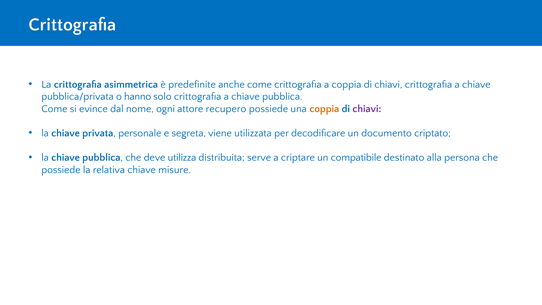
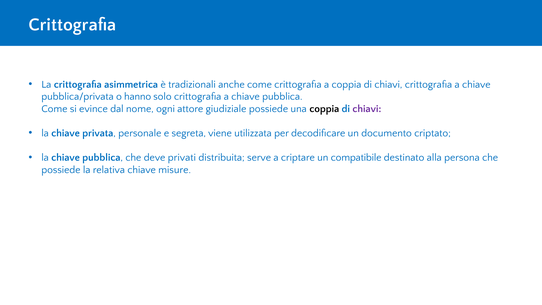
predefinite: predefinite -> tradizionali
recupero: recupero -> giudiziale
coppia at (324, 109) colour: orange -> black
utilizza: utilizza -> privati
